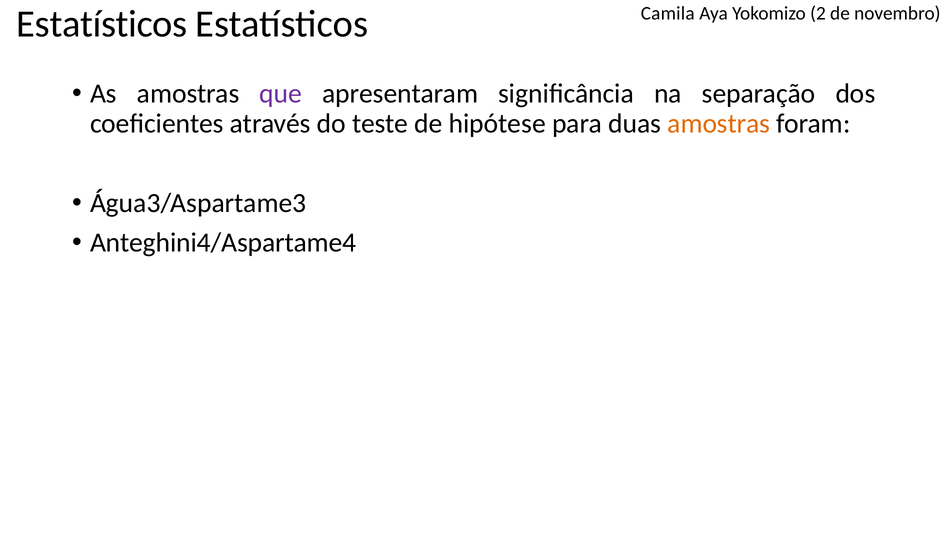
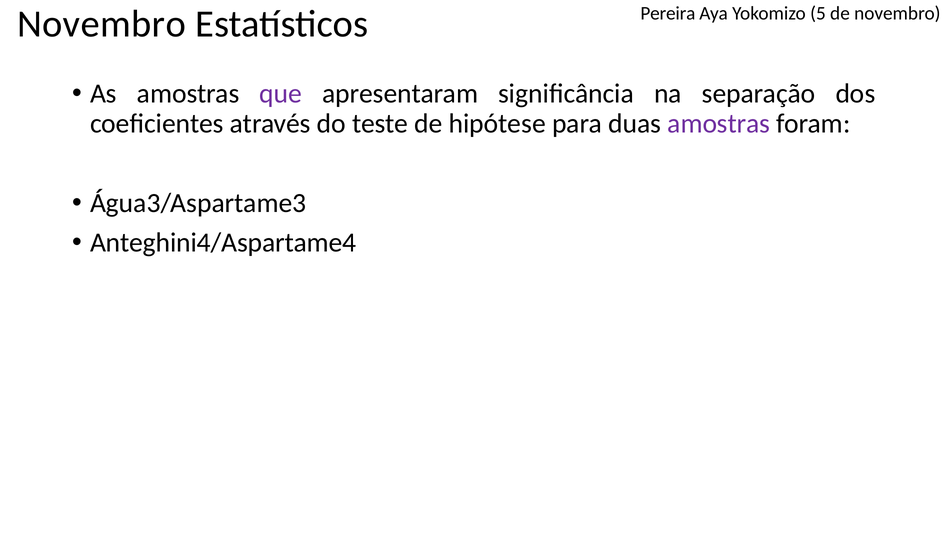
Estatísticos at (102, 24): Estatísticos -> Novembro
Camila: Camila -> Pereira
2: 2 -> 5
amostras at (719, 123) colour: orange -> purple
